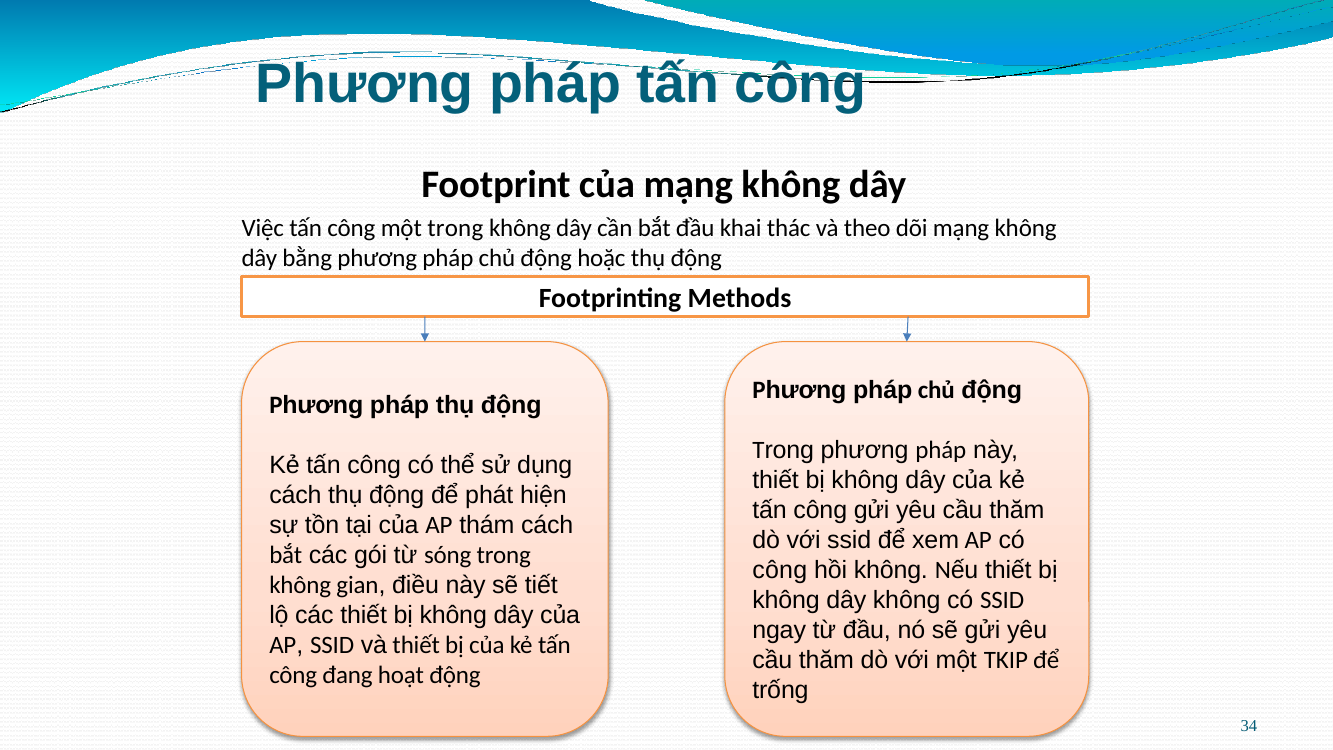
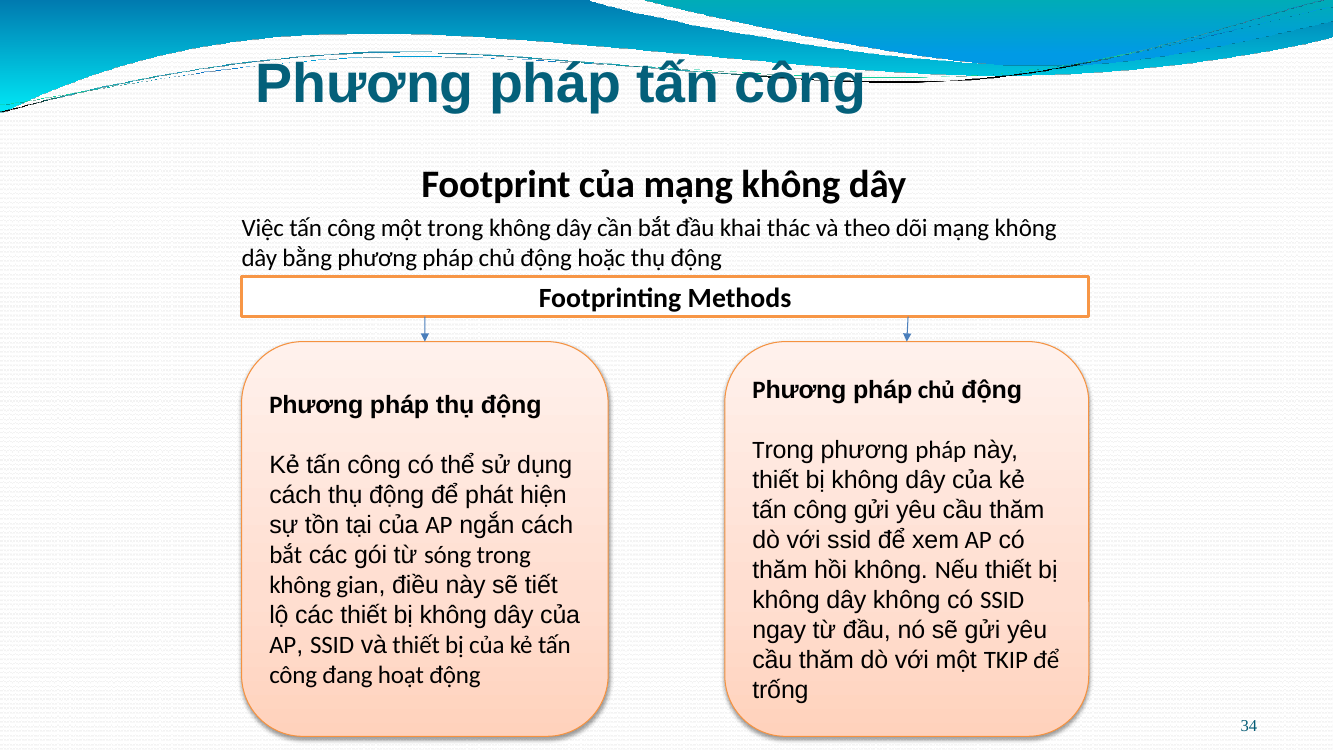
thám: thám -> ngắn
công at (780, 571): công -> thăm
